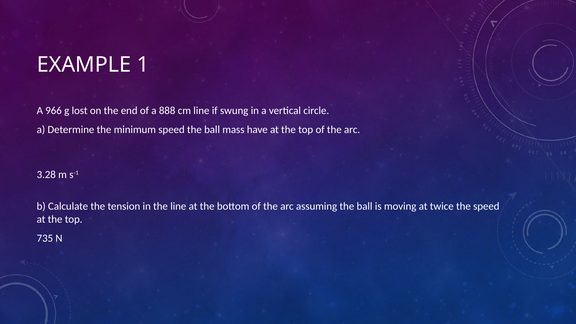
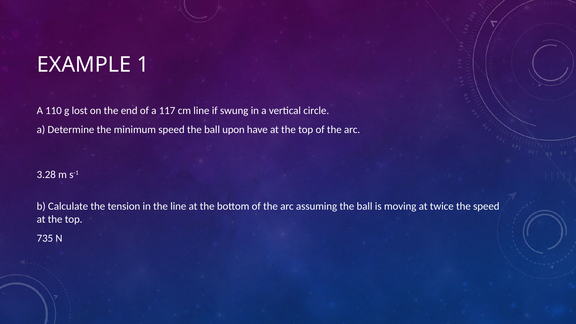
966: 966 -> 110
888: 888 -> 117
mass: mass -> upon
